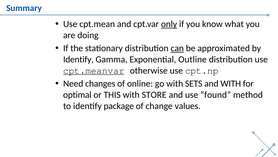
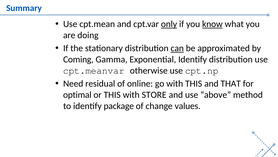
know underline: none -> present
Identify at (78, 59): Identify -> Coming
Exponential Outline: Outline -> Identify
cpt.meanvar underline: present -> none
changes: changes -> residual
with SETS: SETS -> THIS
and WITH: WITH -> THAT
found: found -> above
